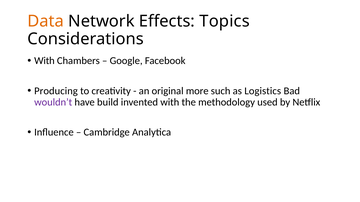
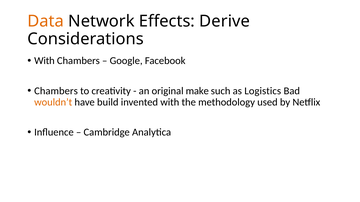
Topics: Topics -> Derive
Producing at (56, 91): Producing -> Chambers
more: more -> make
wouldn’t colour: purple -> orange
